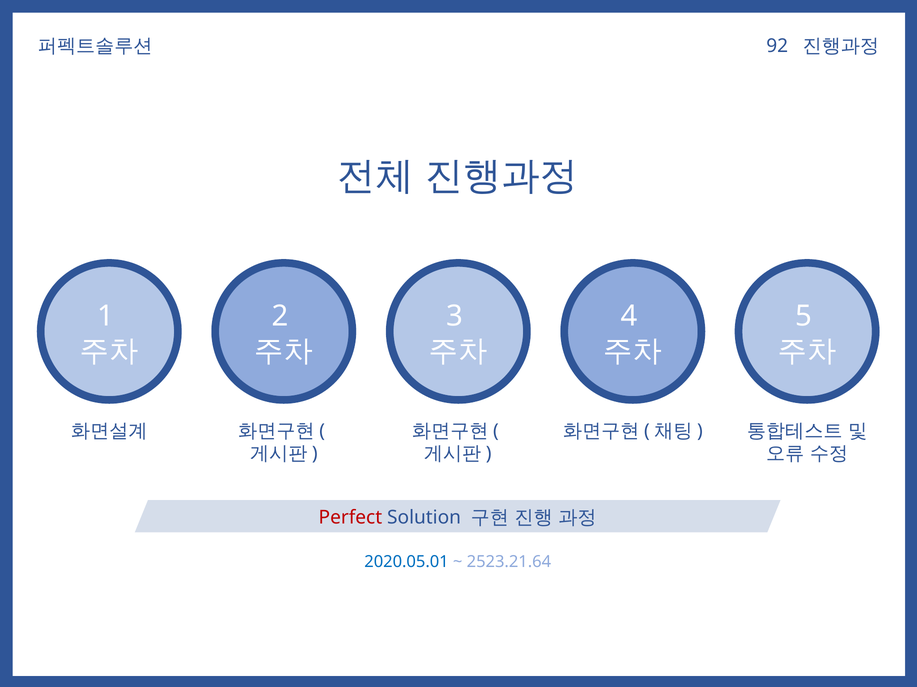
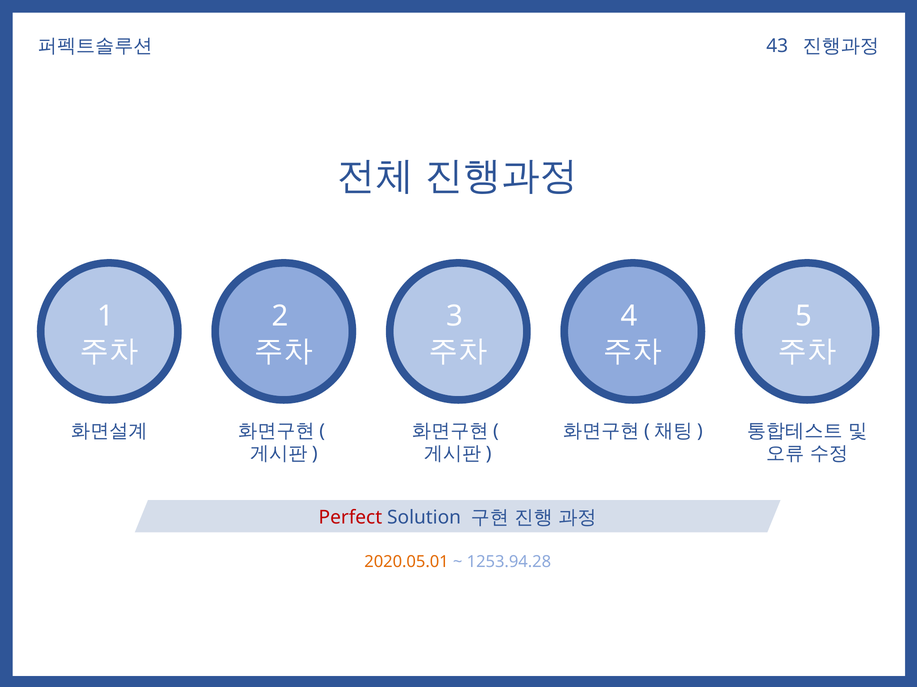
92: 92 -> 43
2020.05.01 colour: blue -> orange
2523.21.64: 2523.21.64 -> 1253.94.28
